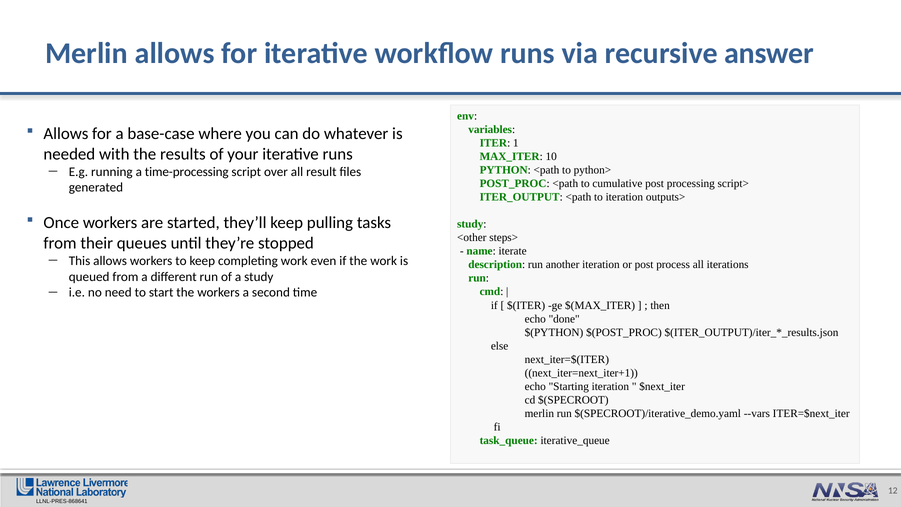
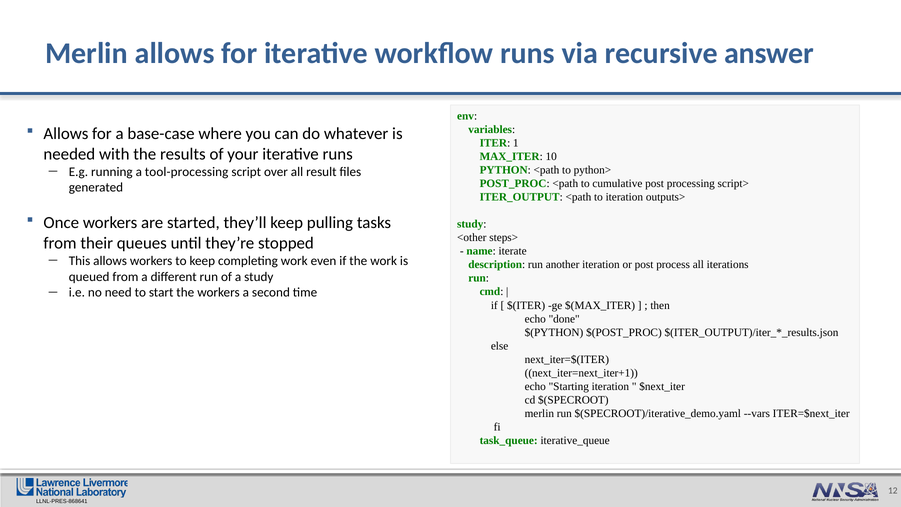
time-processing: time-processing -> tool-processing
